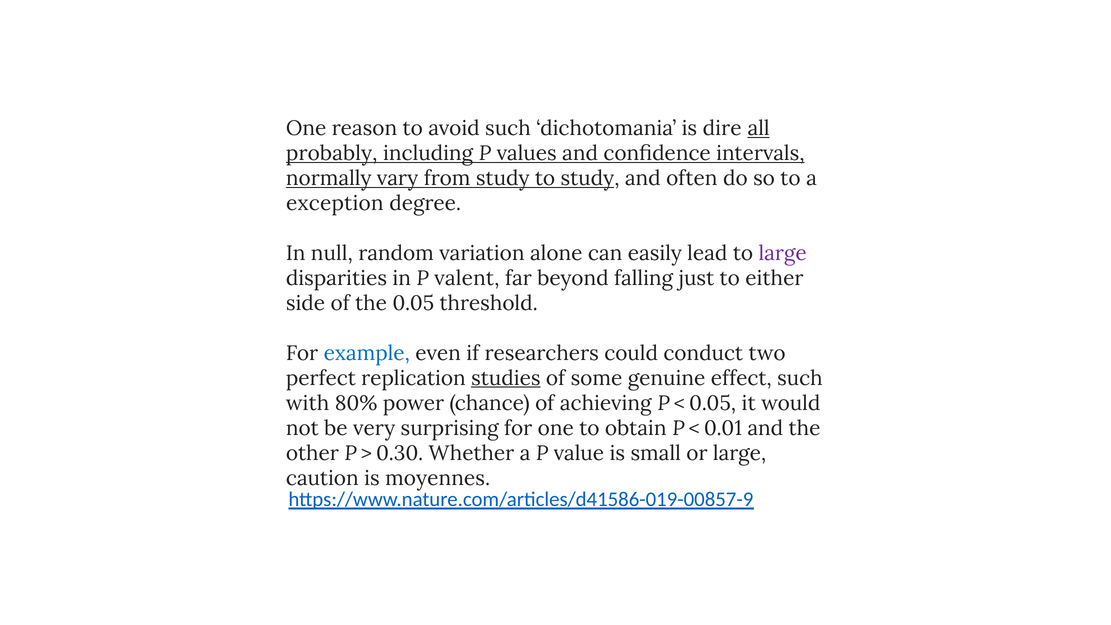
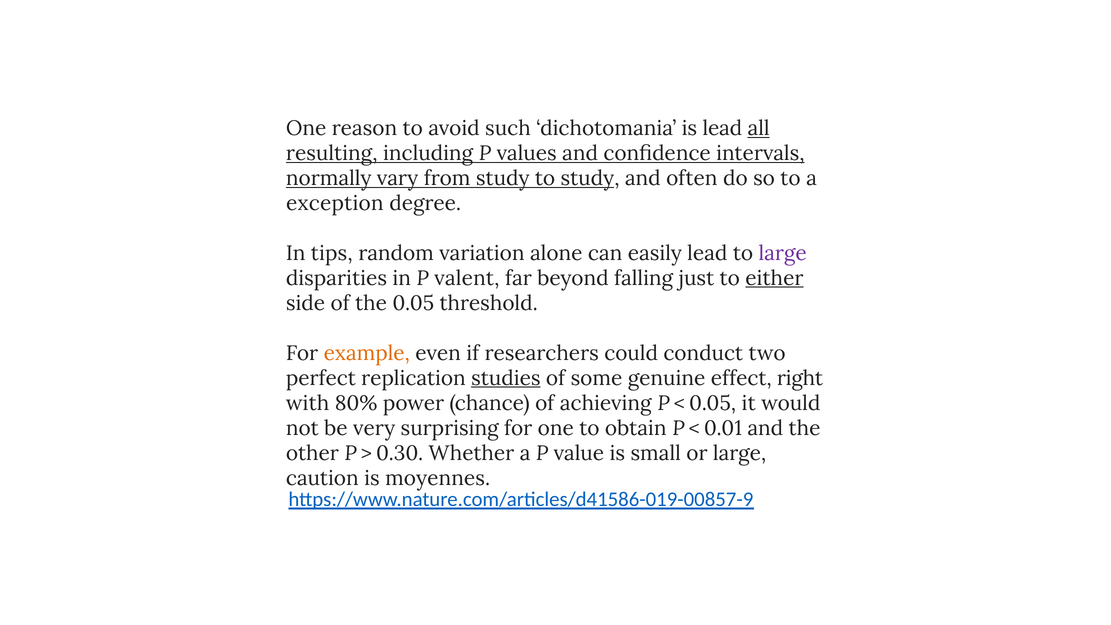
is dire: dire -> lead
probably: probably -> resulting
null: null -> tips
either underline: none -> present
example colour: blue -> orange
effect such: such -> right
